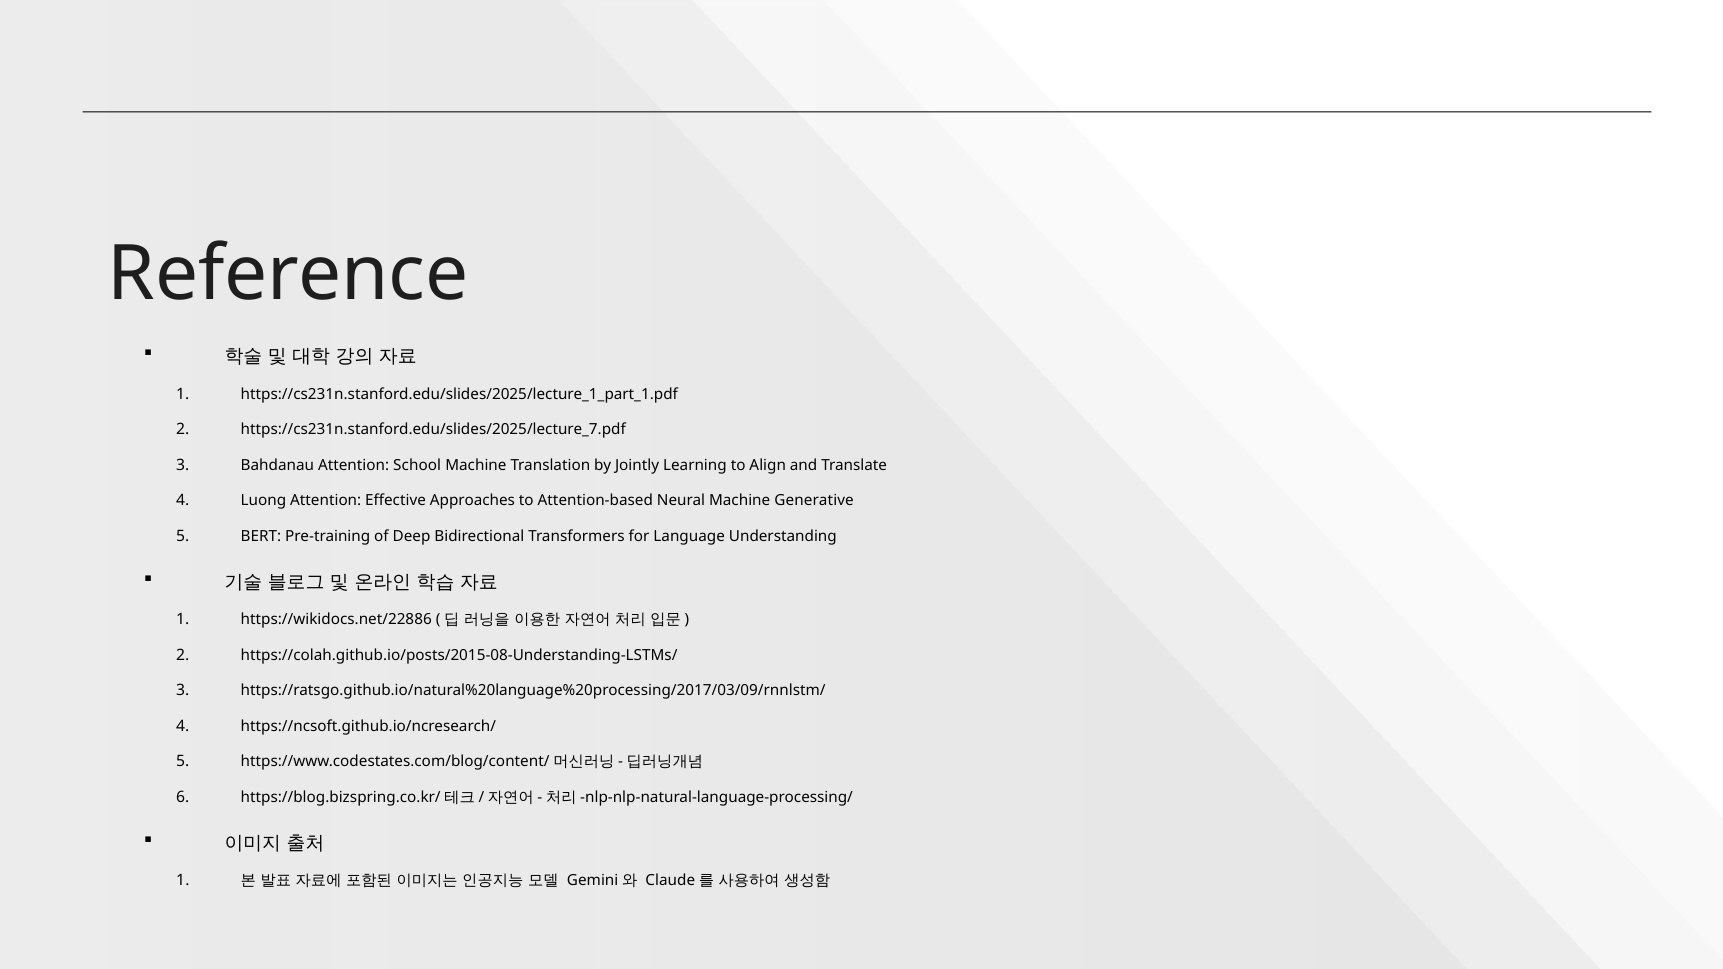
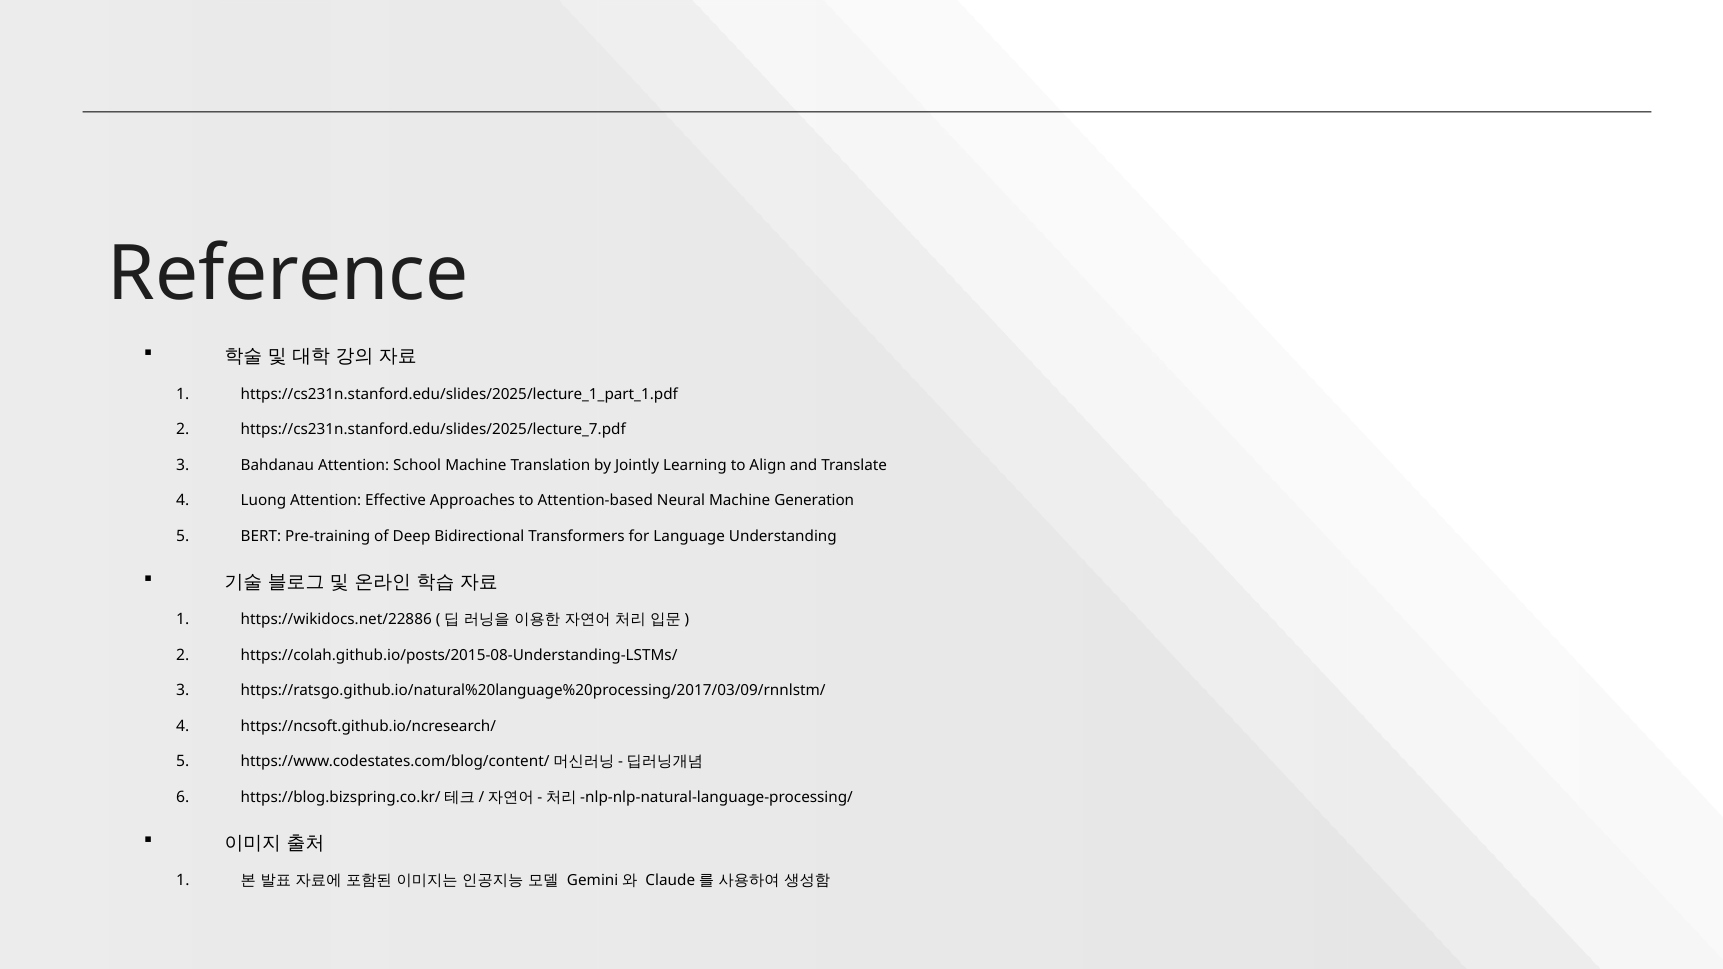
Generative: Generative -> Generation
